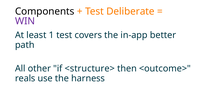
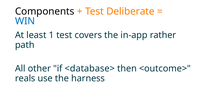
WIN colour: purple -> blue
better: better -> rather
<structure>: <structure> -> <database>
